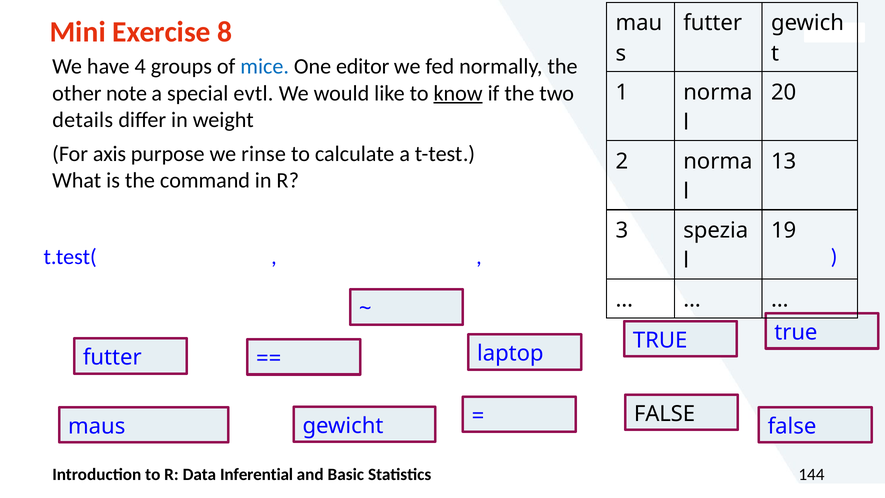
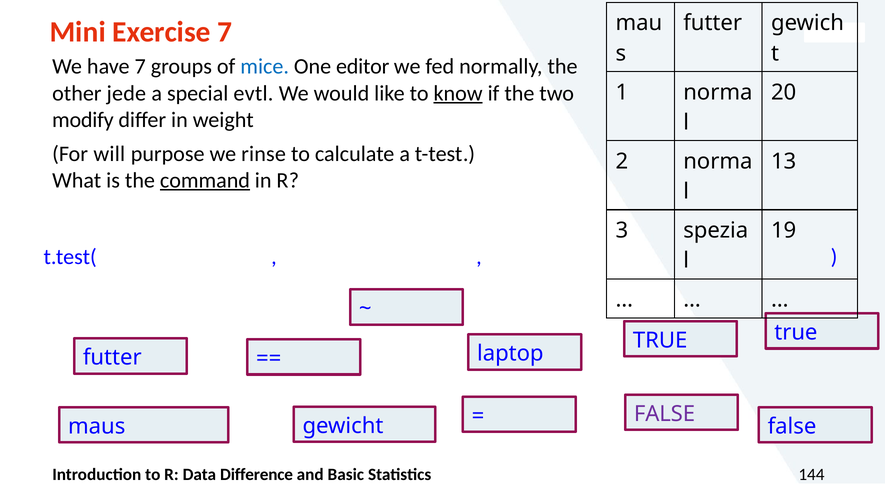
Exercise 8: 8 -> 7
have 4: 4 -> 7
note: note -> jede
details: details -> modify
axis: axis -> will
command underline: none -> present
FALSE at (664, 414) colour: black -> purple
Inferential: Inferential -> Difference
